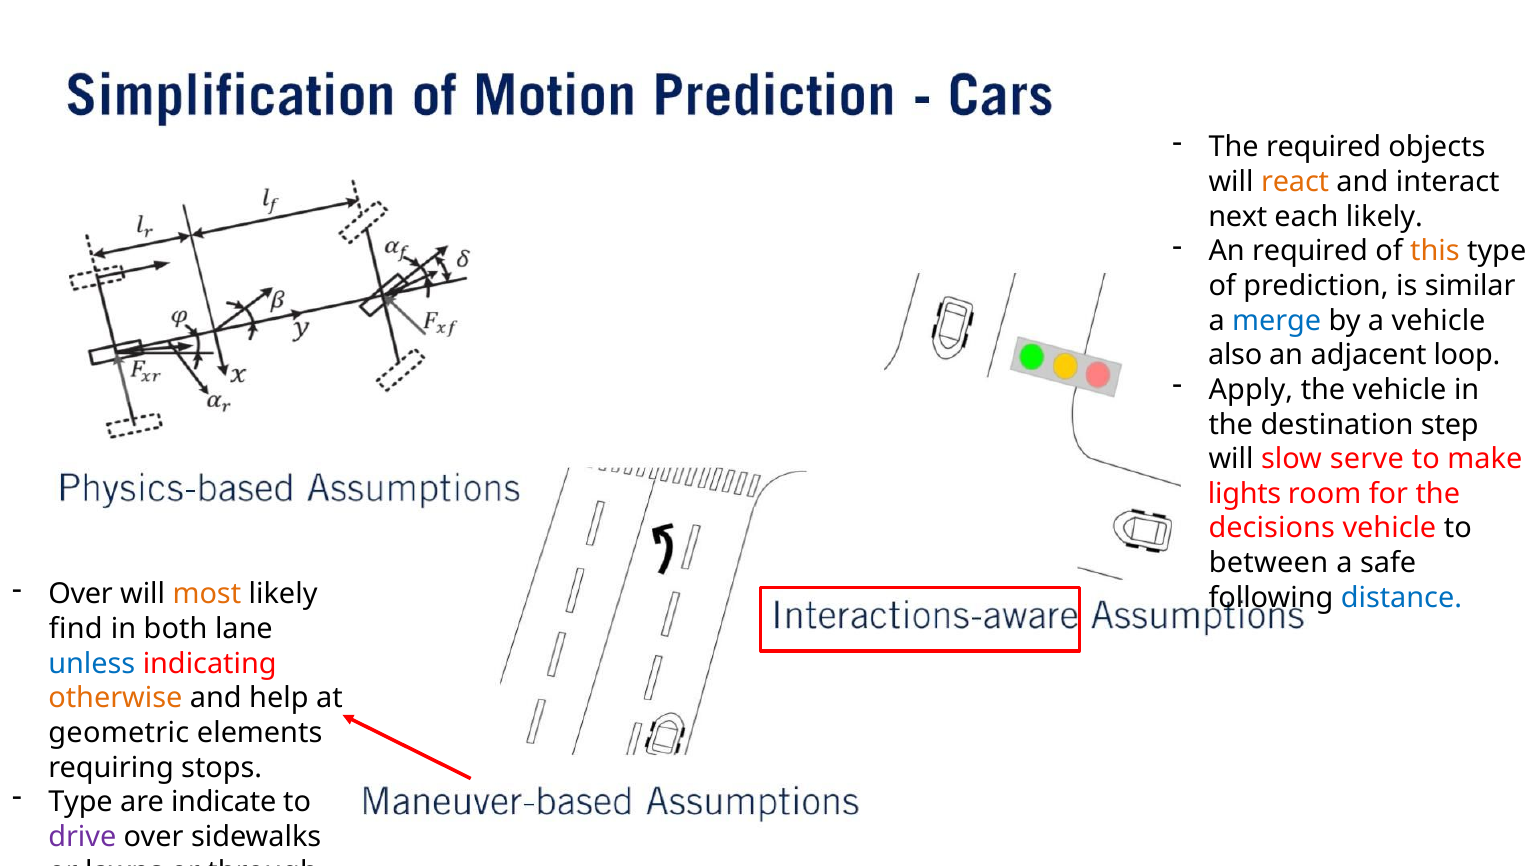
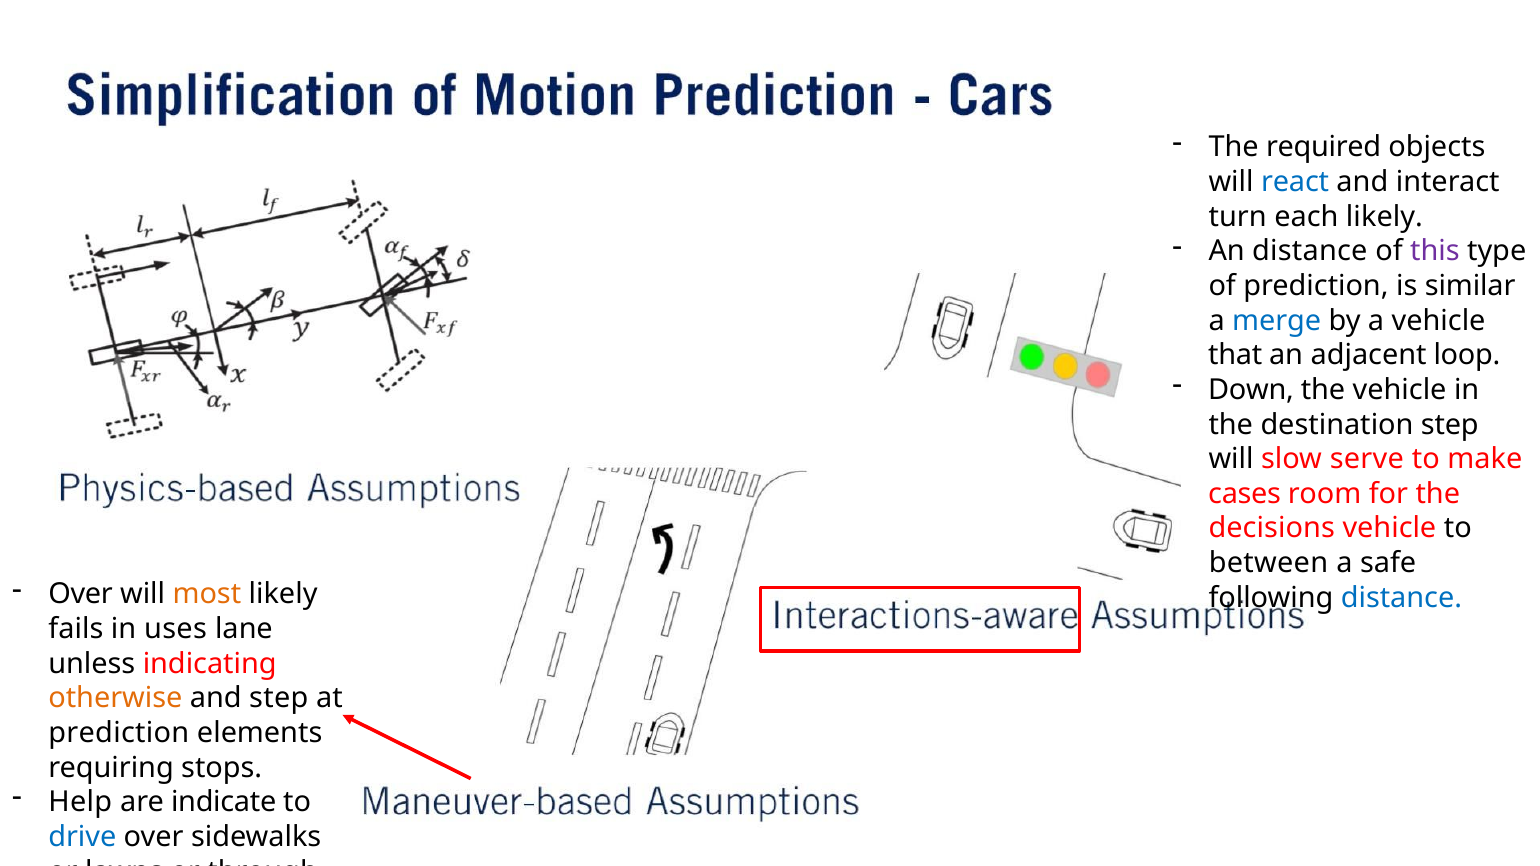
react colour: orange -> blue
next: next -> turn
An required: required -> distance
this colour: orange -> purple
also: also -> that
Apply: Apply -> Down
lights: lights -> cases
find: find -> fails
both: both -> uses
unless colour: blue -> black
and help: help -> step
geometric at (119, 733): geometric -> prediction
Type at (80, 802): Type -> Help
drive colour: purple -> blue
